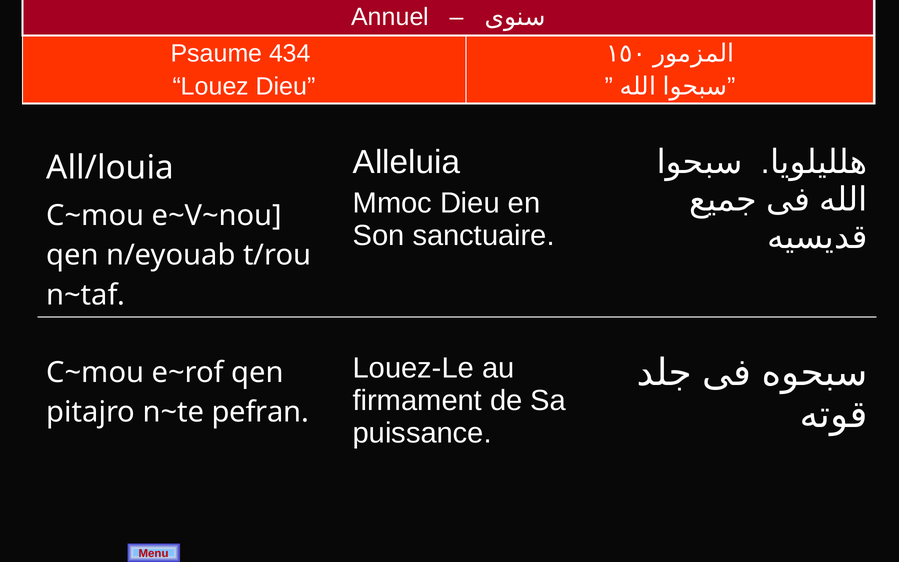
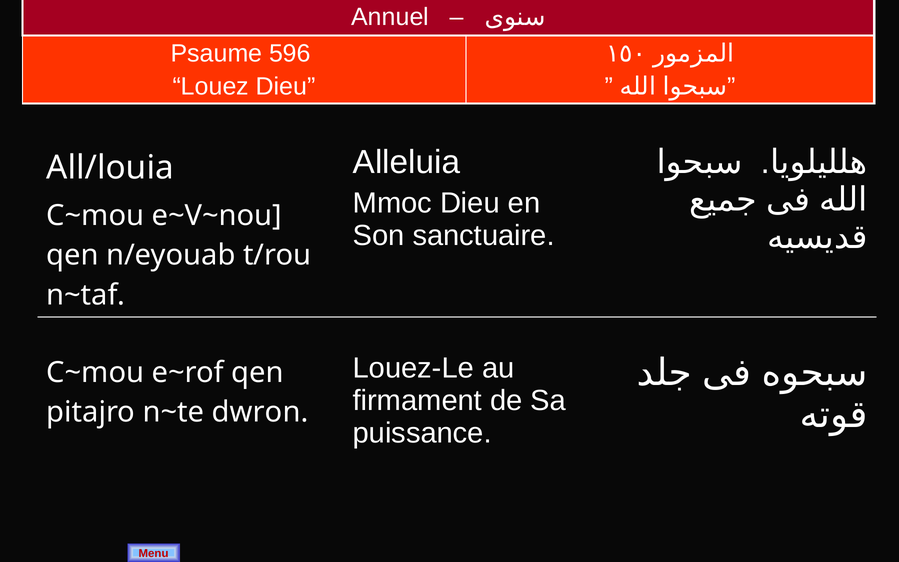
434: 434 -> 596
pefran: pefran -> dwron
